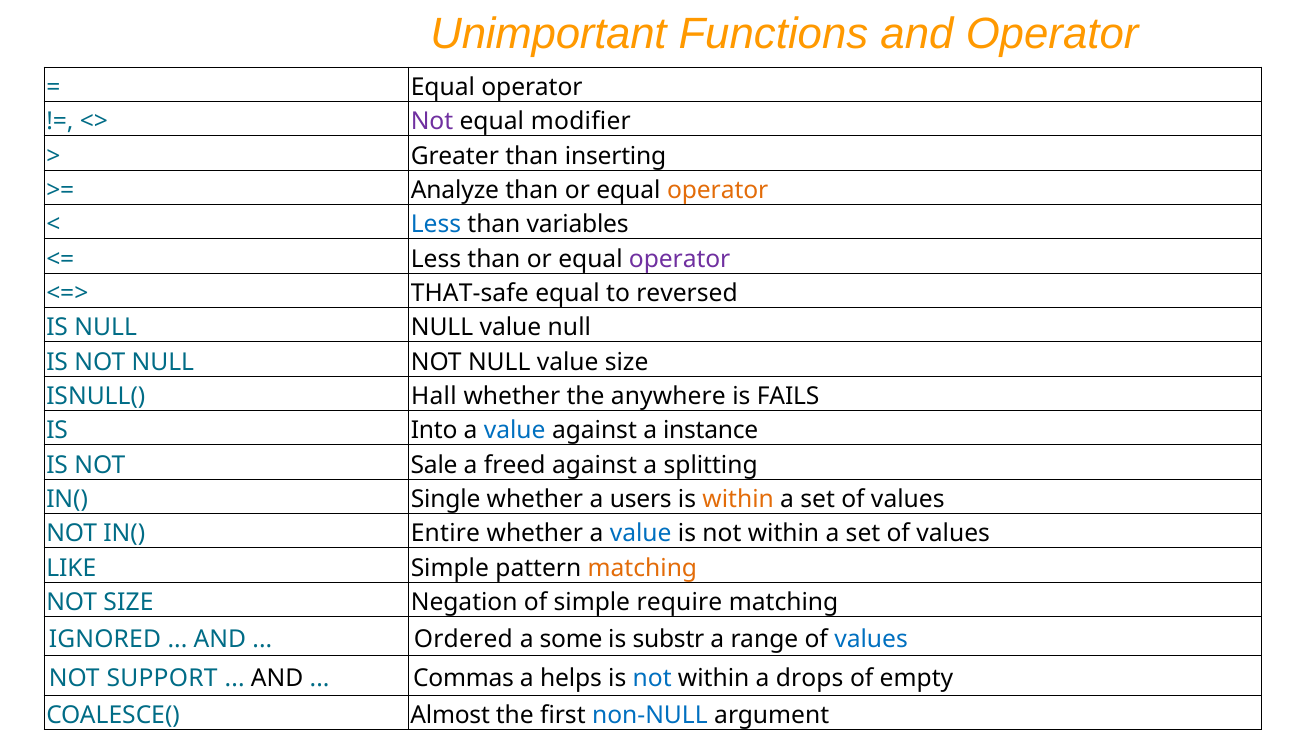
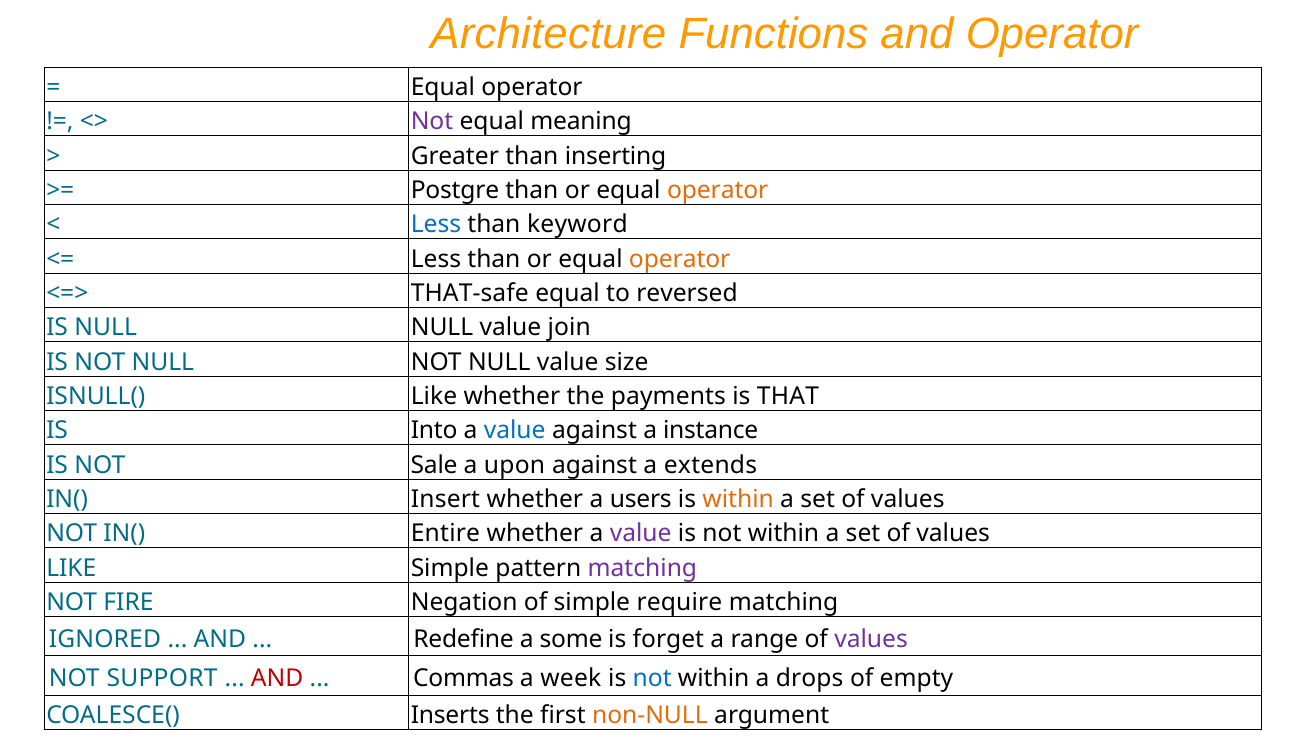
Unimportant: Unimportant -> Architecture
modifier: modifier -> meaning
Analyze: Analyze -> Postgre
variables: variables -> keyword
operator at (680, 259) colour: purple -> orange
value null: null -> join
ISNULL( Hall: Hall -> Like
anywhere: anywhere -> payments
FAILS: FAILS -> THAT
freed: freed -> upon
splitting: splitting -> extends
Single: Single -> Insert
value at (641, 533) colour: blue -> purple
matching at (642, 568) colour: orange -> purple
NOT SIZE: SIZE -> FIRE
Ordered: Ordered -> Redefine
substr: substr -> forget
values at (871, 639) colour: blue -> purple
AND at (277, 678) colour: black -> red
helps: helps -> week
Almost: Almost -> Inserts
non-NULL colour: blue -> orange
